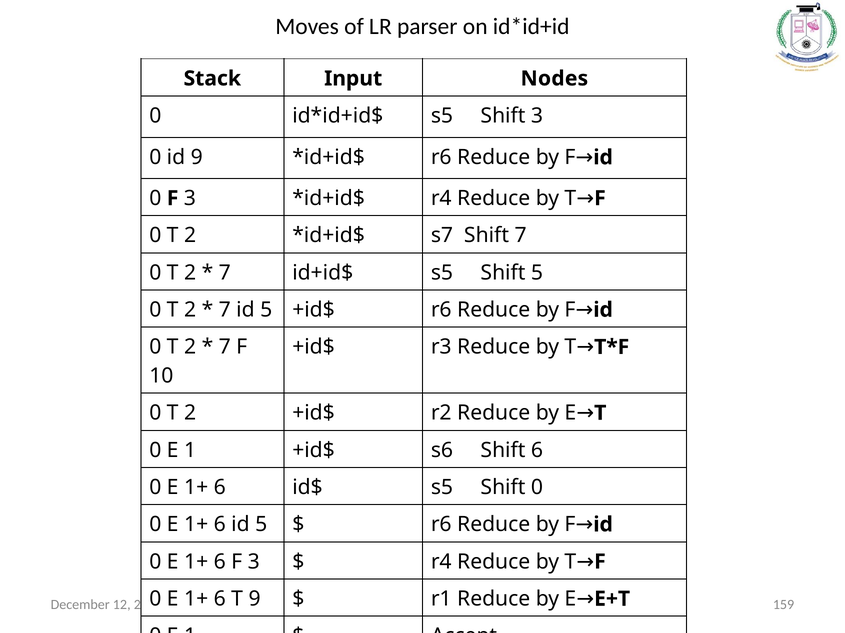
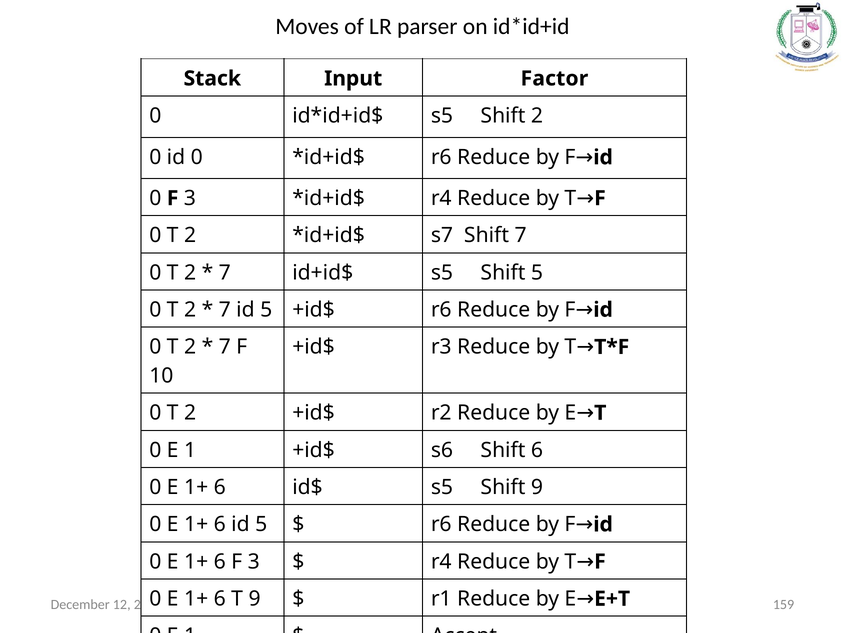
Nodes: Nodes -> Factor
Shift 3: 3 -> 2
0 id 9: 9 -> 0
Shift 0: 0 -> 9
